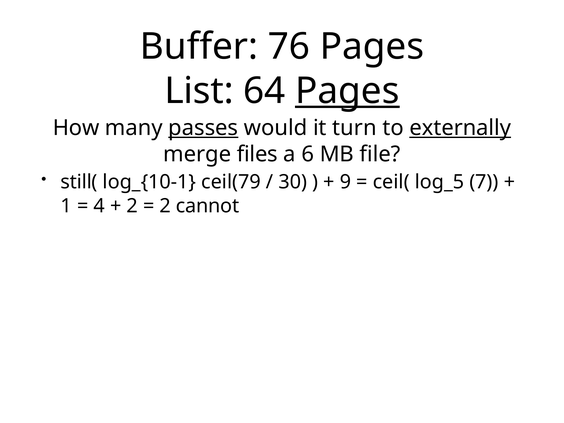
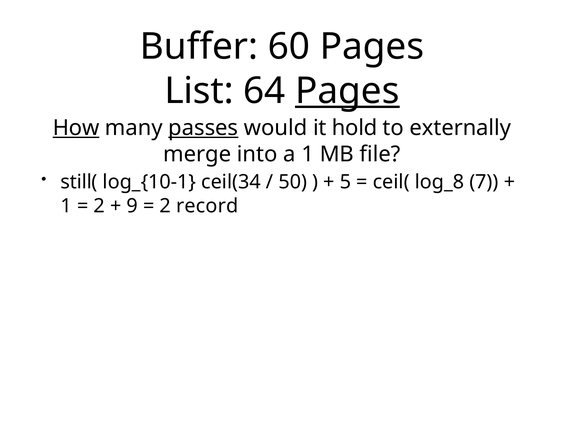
76: 76 -> 60
How underline: none -> present
turn: turn -> hold
externally underline: present -> none
files: files -> into
a 6: 6 -> 1
ceil(79: ceil(79 -> ceil(34
30: 30 -> 50
9: 9 -> 5
log_5: log_5 -> log_8
4 at (99, 206): 4 -> 2
2 at (132, 206): 2 -> 9
cannot: cannot -> record
